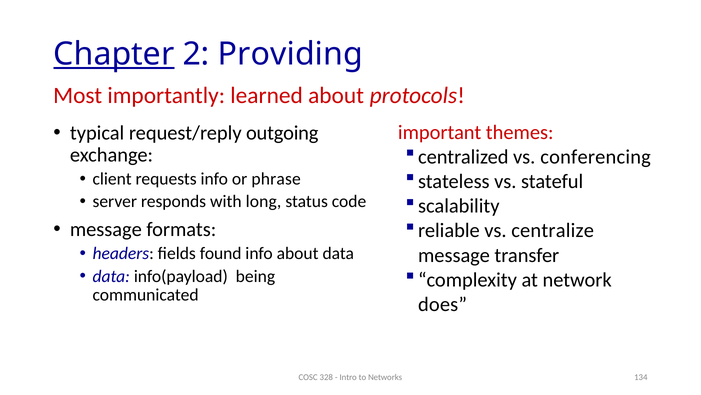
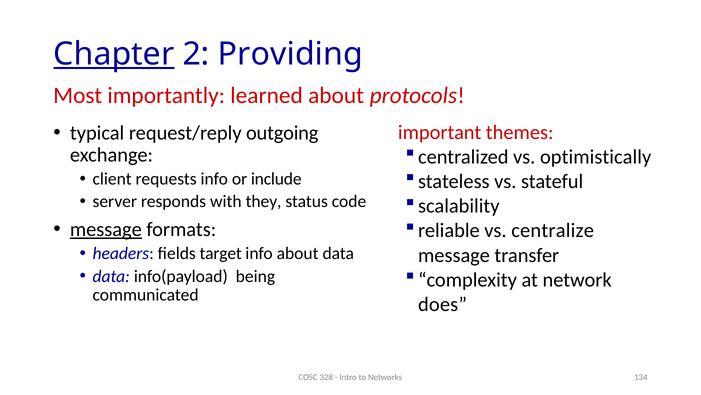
conferencing: conferencing -> optimistically
phrase: phrase -> include
long: long -> they
message at (106, 229) underline: none -> present
found: found -> target
